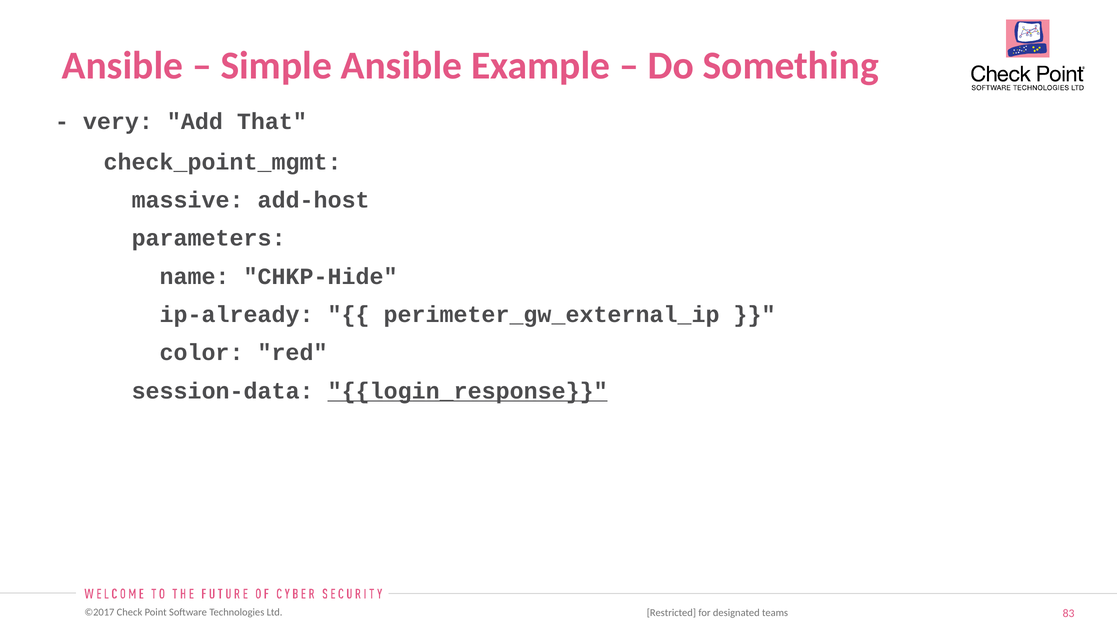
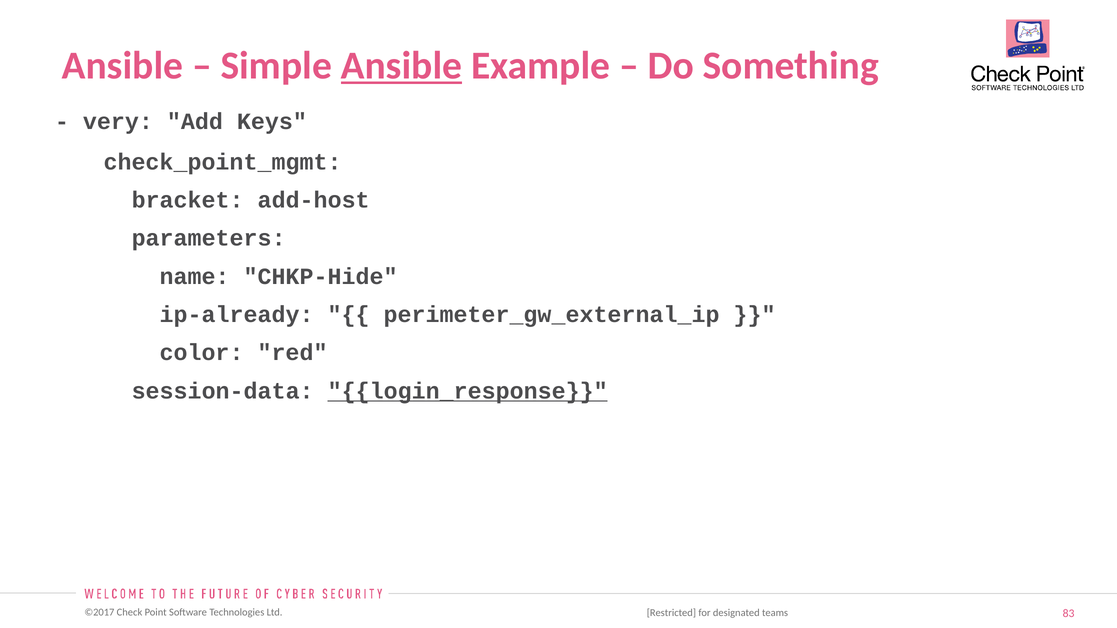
Ansible at (401, 66) underline: none -> present
That: That -> Keys
massive: massive -> bracket
